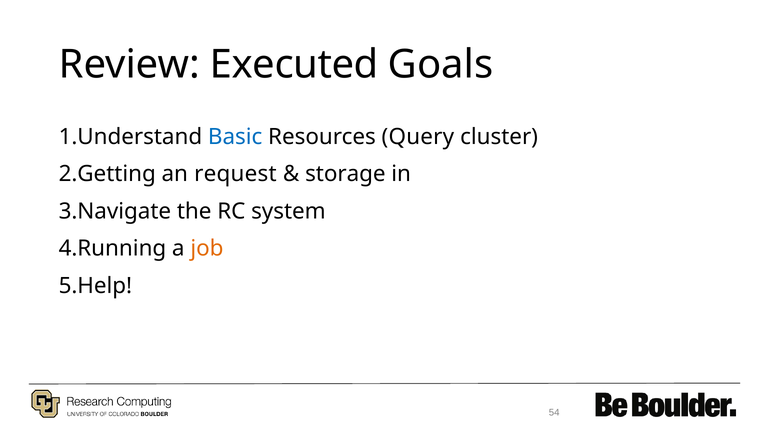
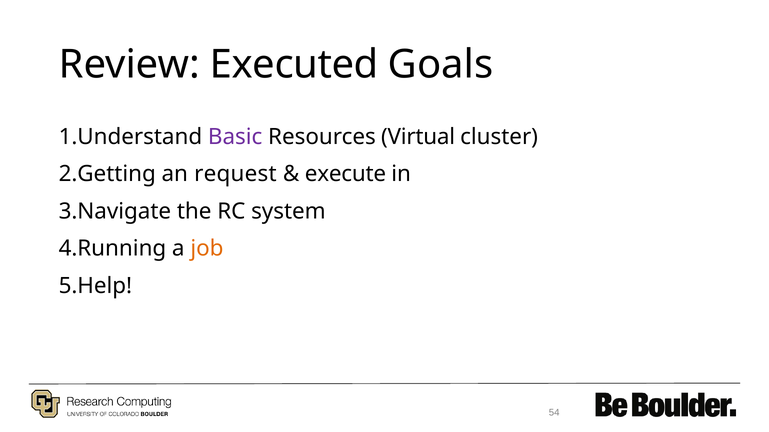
Basic colour: blue -> purple
Query: Query -> Virtual
storage: storage -> execute
